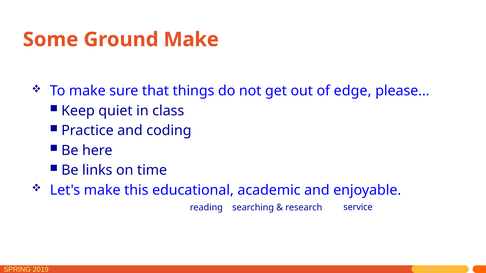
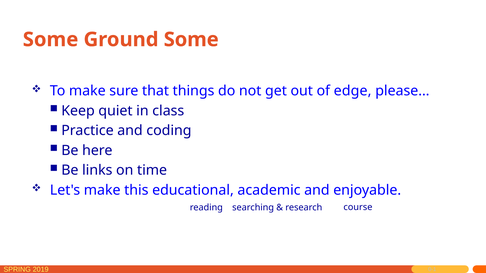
Ground Make: Make -> Some
service: service -> course
